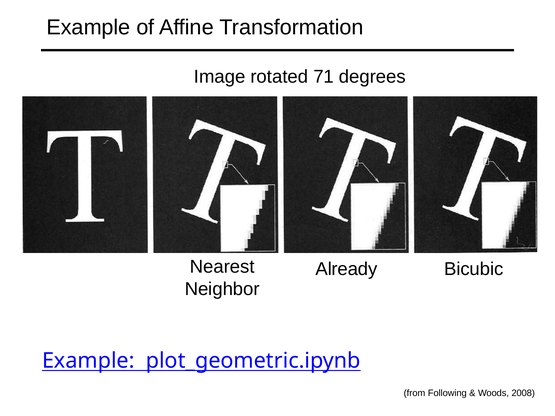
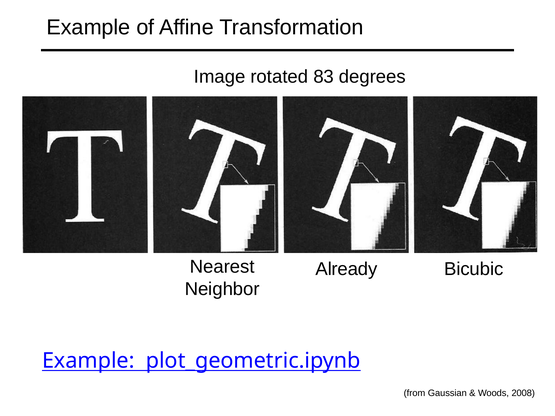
71: 71 -> 83
Following: Following -> Gaussian
